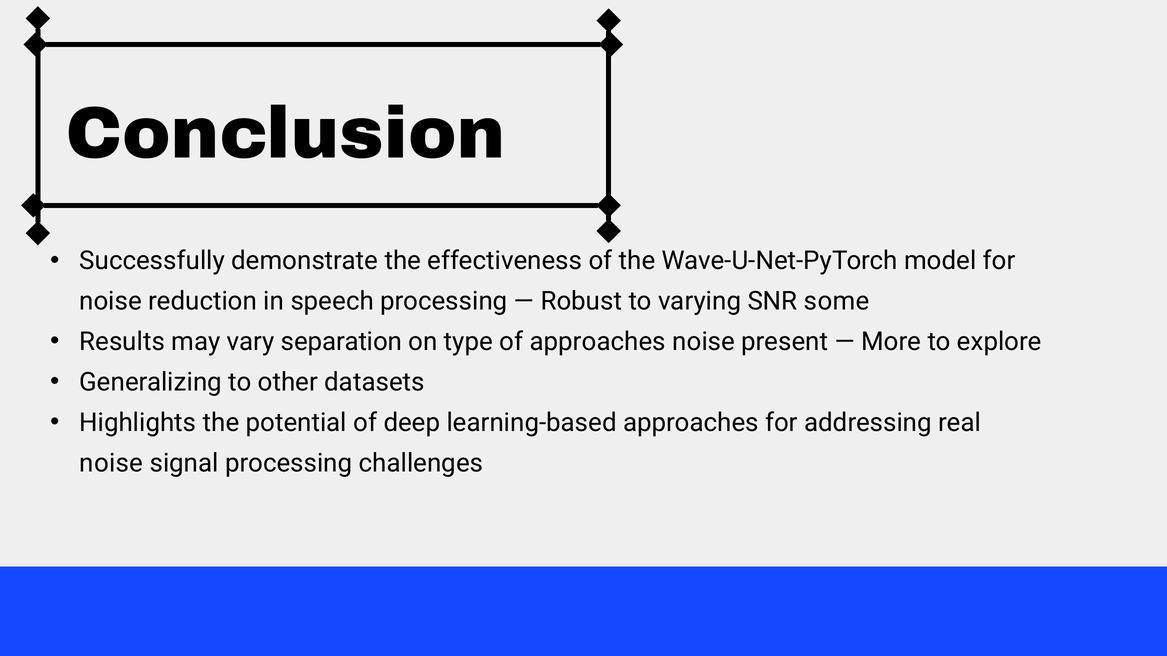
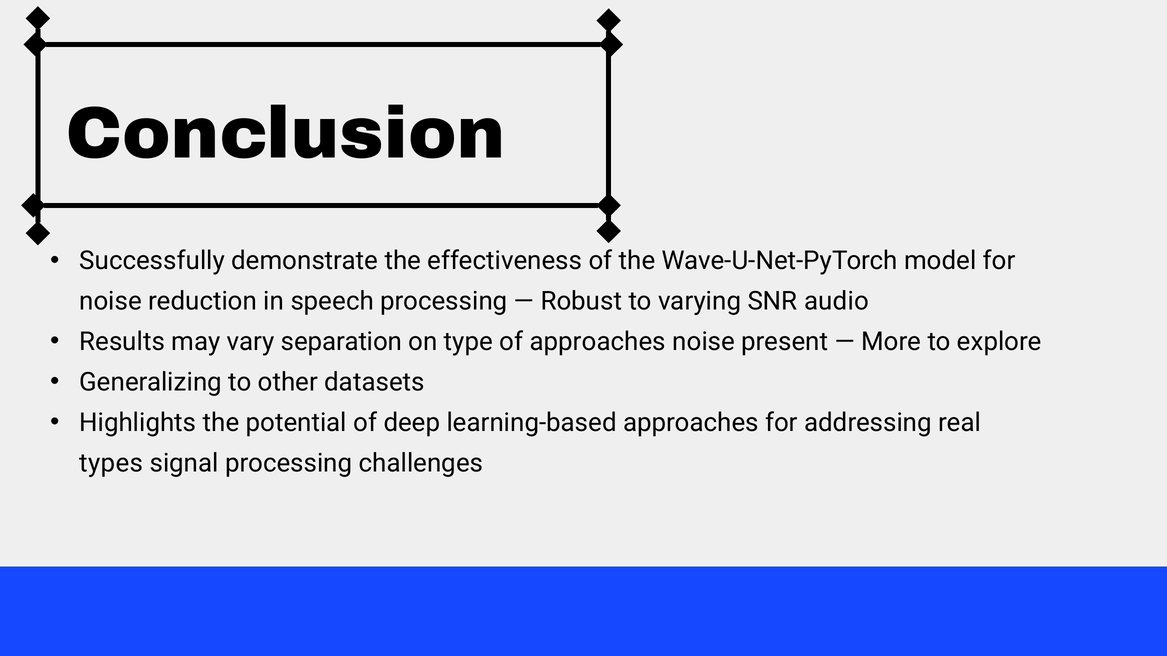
some: some -> audio
noise at (111, 463): noise -> types
